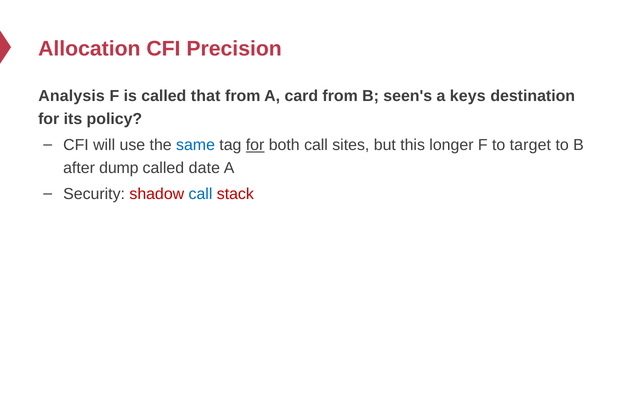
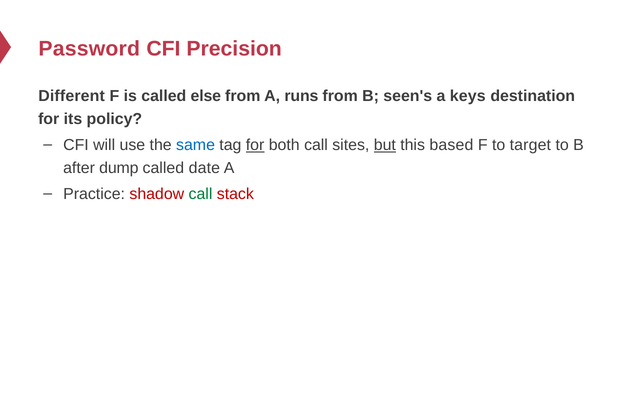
Allocation: Allocation -> Password
Analysis: Analysis -> Different
that: that -> else
card: card -> runs
but underline: none -> present
longer: longer -> based
Security: Security -> Practice
call at (200, 194) colour: blue -> green
